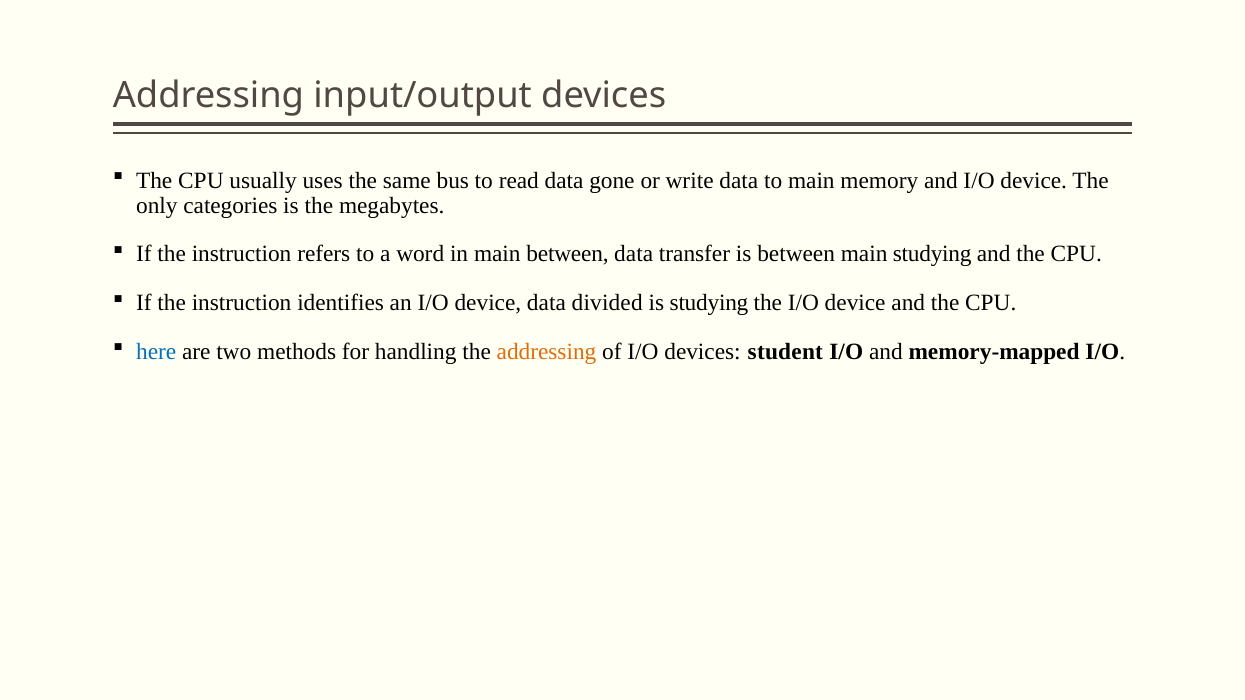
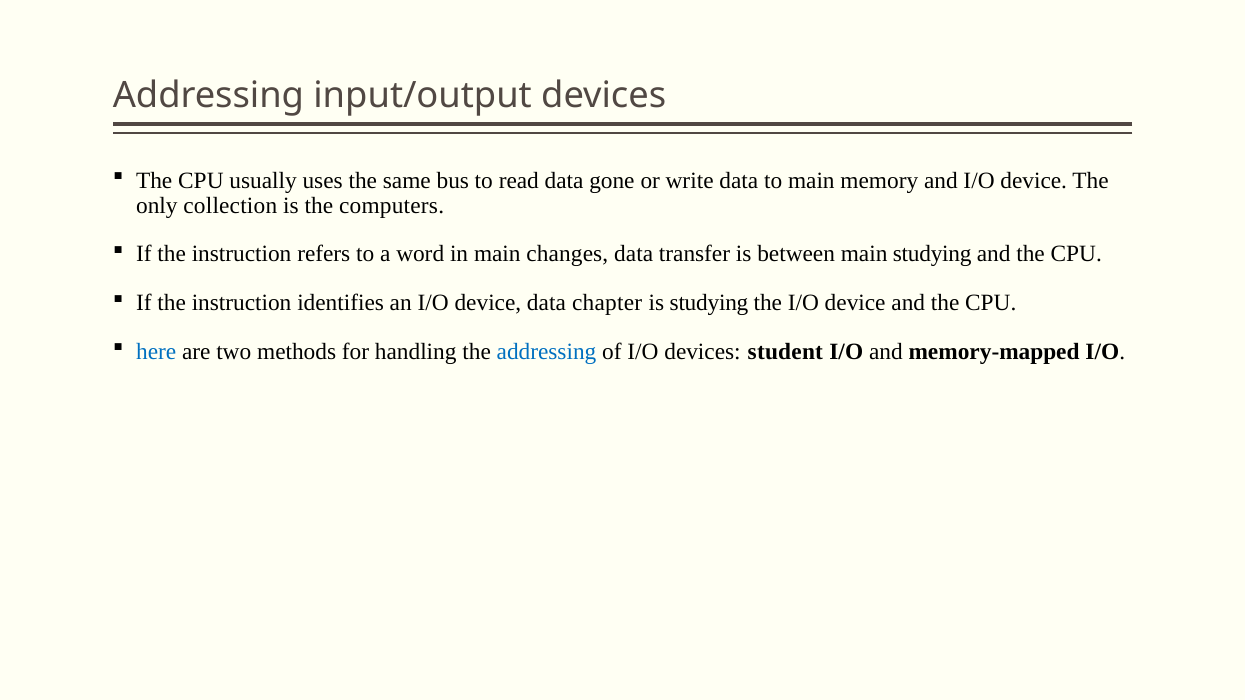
categories: categories -> collection
megabytes: megabytes -> computers
main between: between -> changes
divided: divided -> chapter
addressing at (547, 351) colour: orange -> blue
